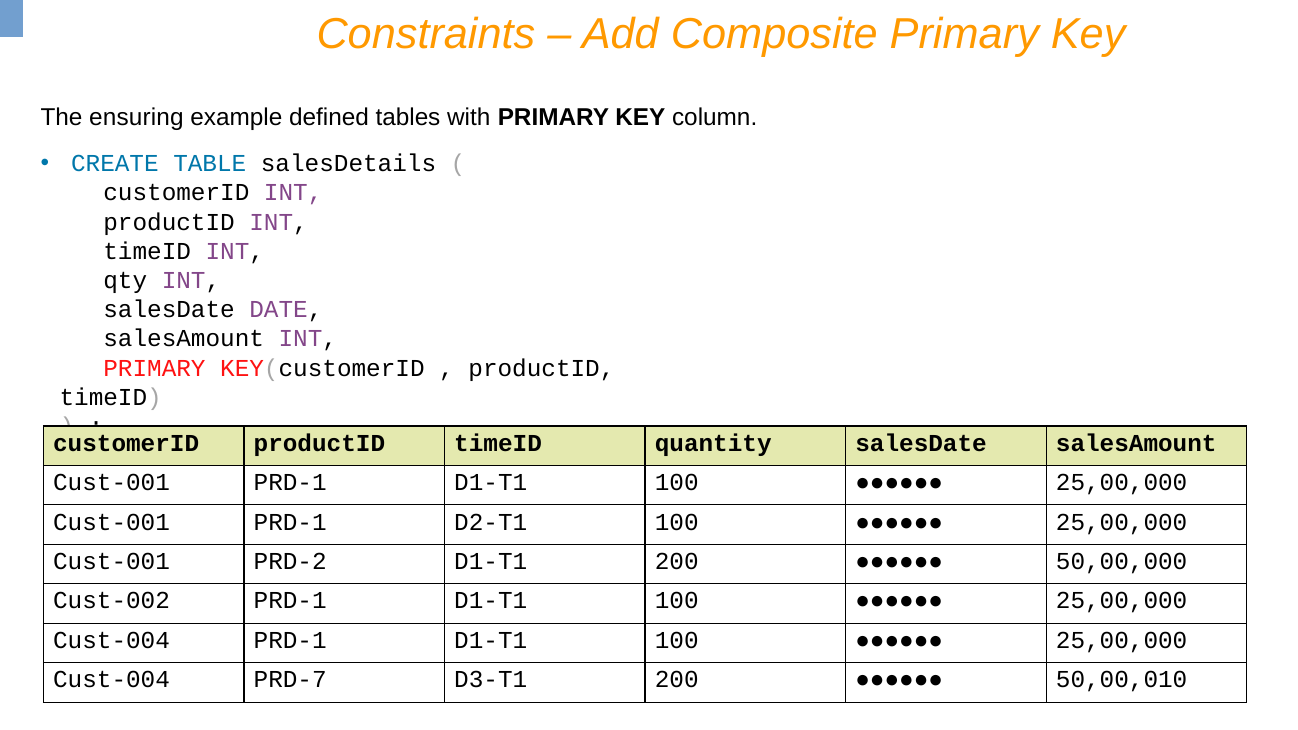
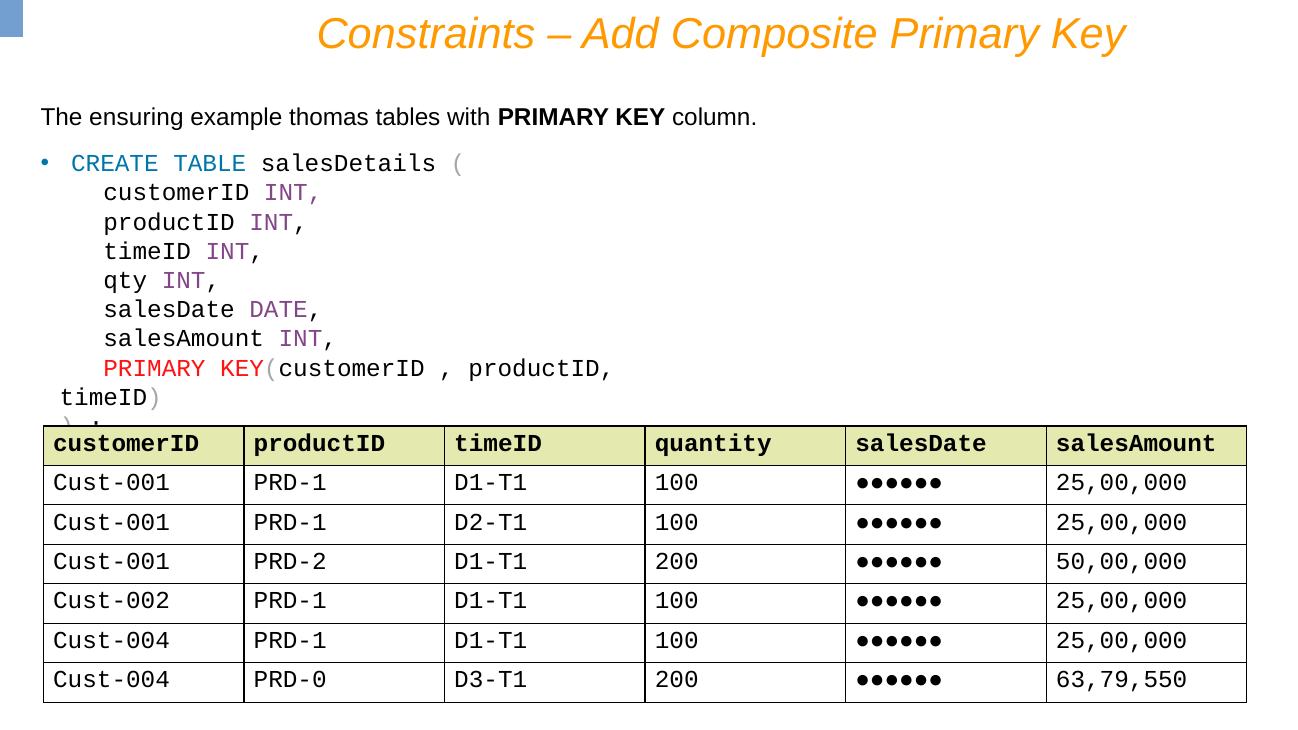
defined: defined -> thomas
PRD-7: PRD-7 -> PRD-0
50,00,010: 50,00,010 -> 63,79,550
